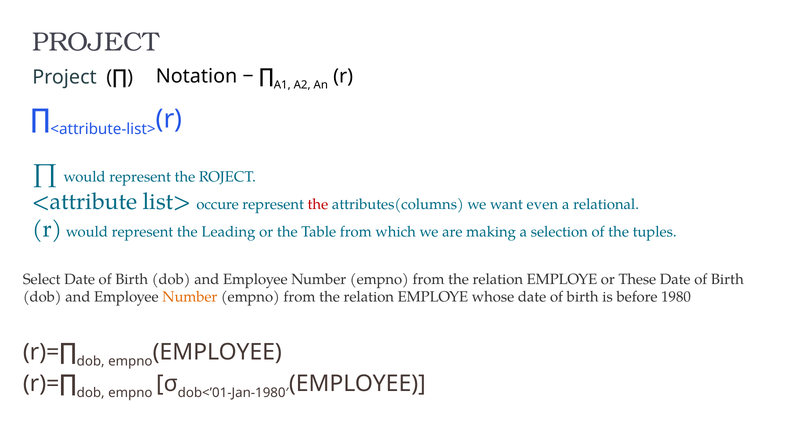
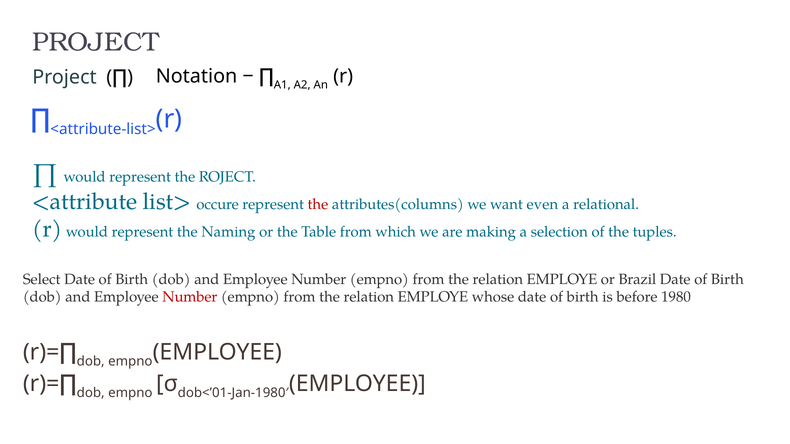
Leading: Leading -> Naming
These: These -> Brazil
Number at (190, 297) colour: orange -> red
